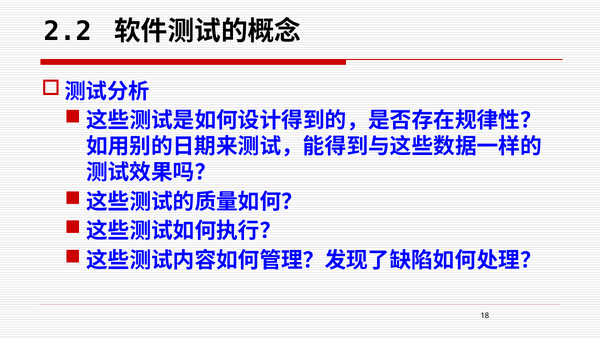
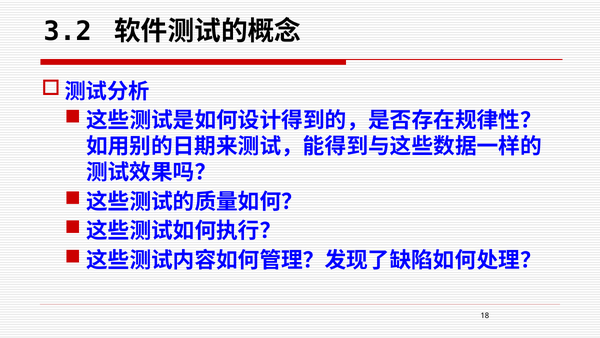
2.2: 2.2 -> 3.2
